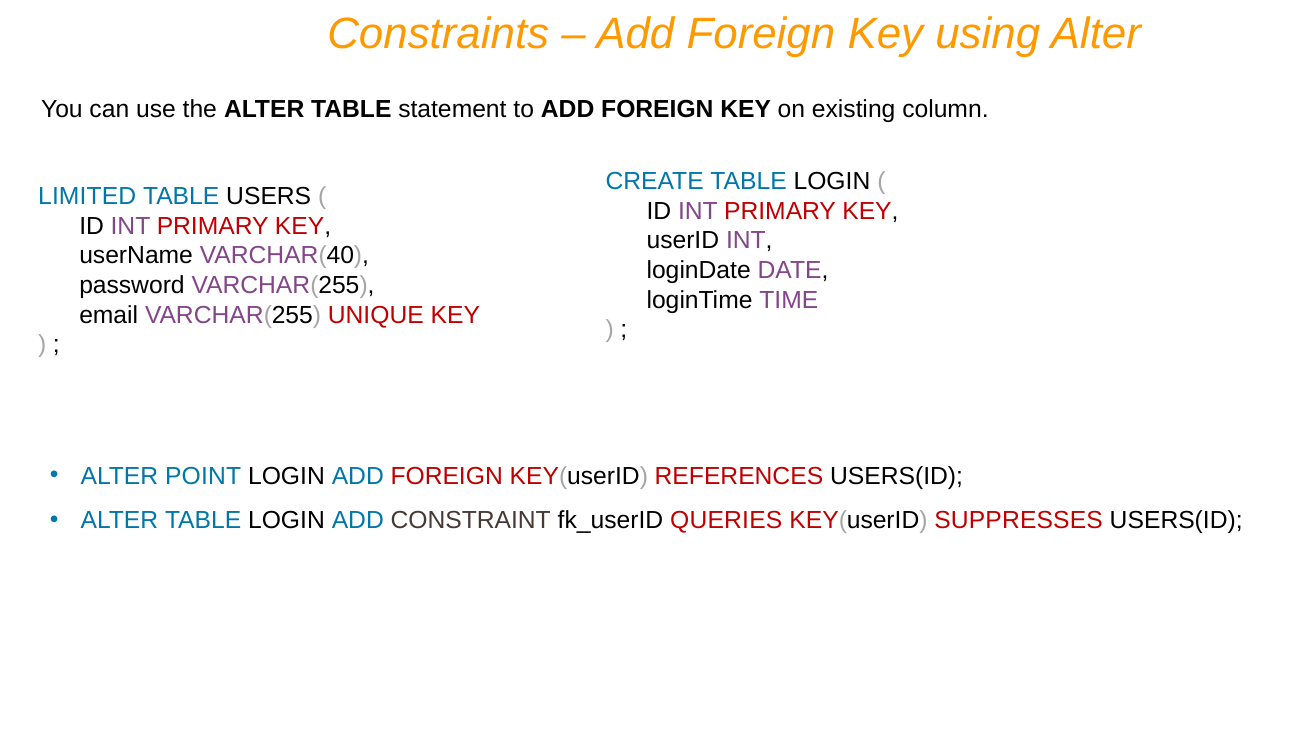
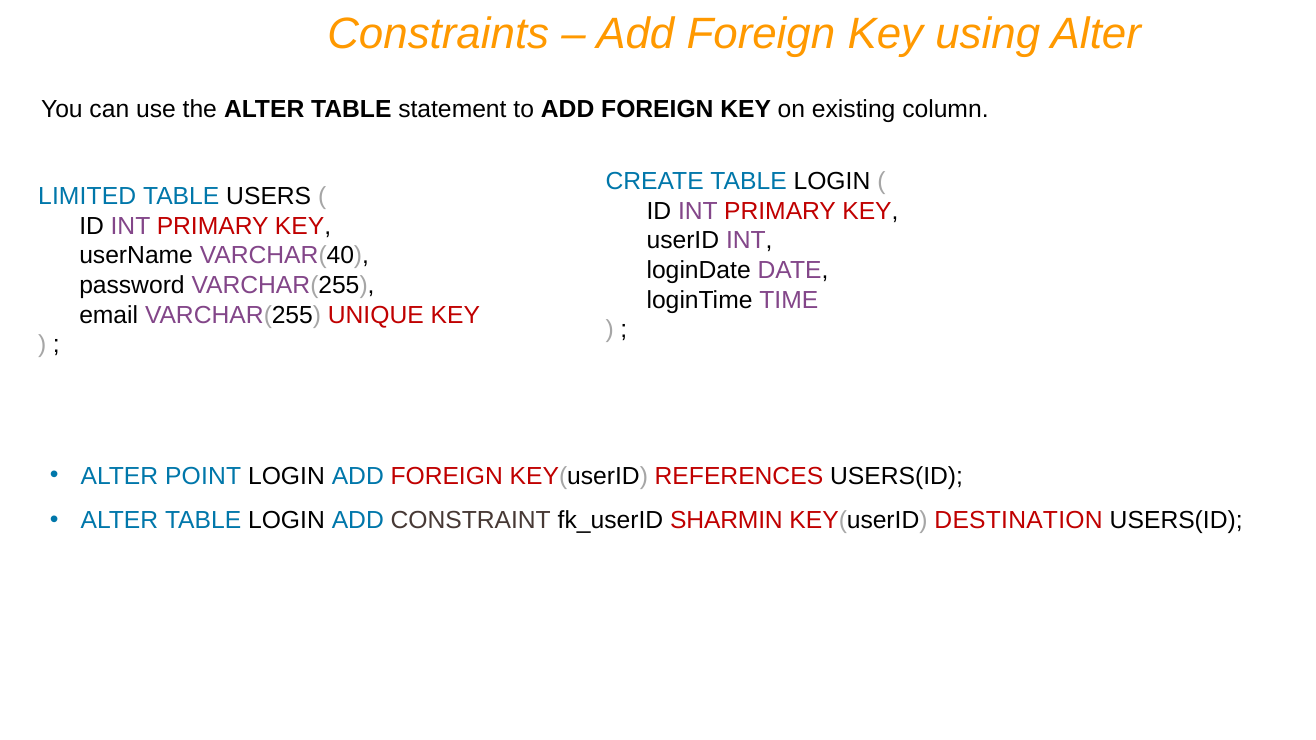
QUERIES: QUERIES -> SHARMIN
SUPPRESSES: SUPPRESSES -> DESTINATION
